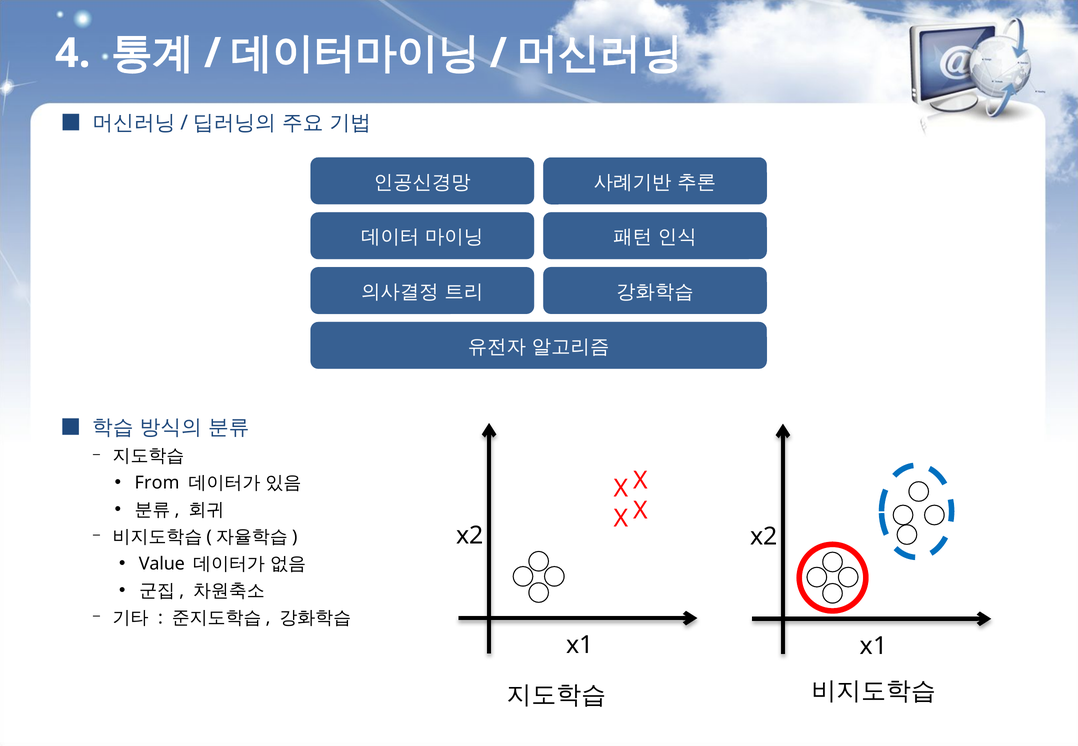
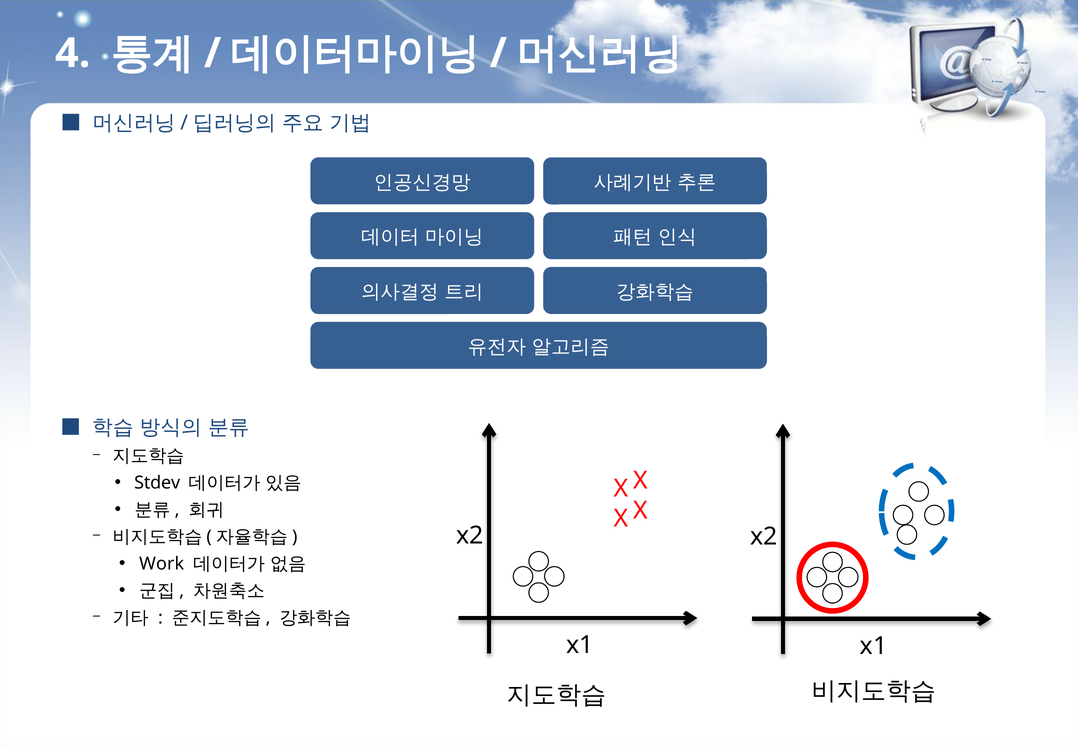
From: From -> Stdev
Value: Value -> Work
